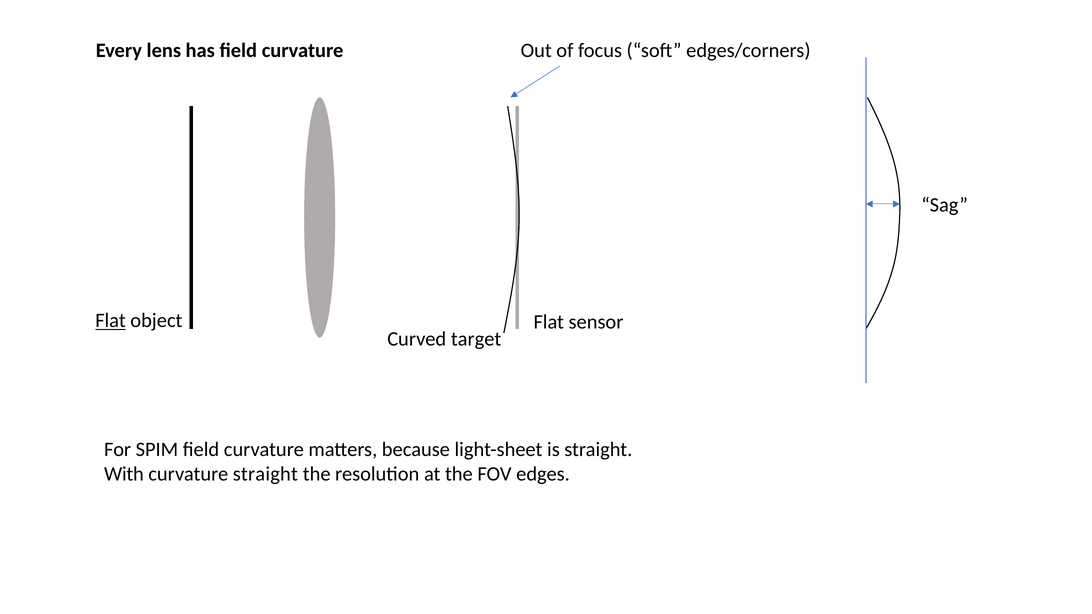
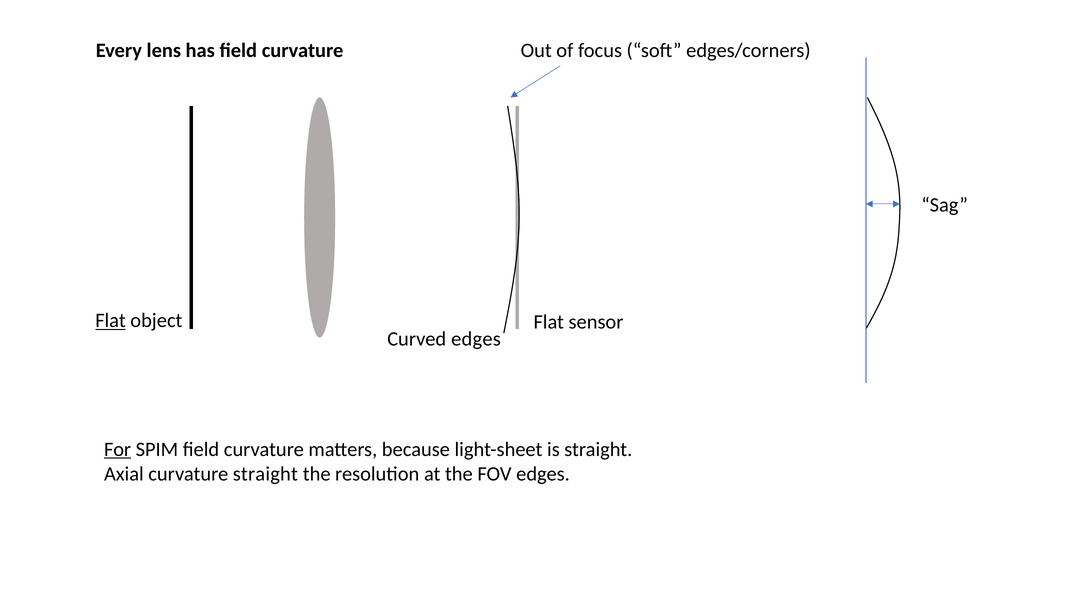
Curved target: target -> edges
For underline: none -> present
With: With -> Axial
